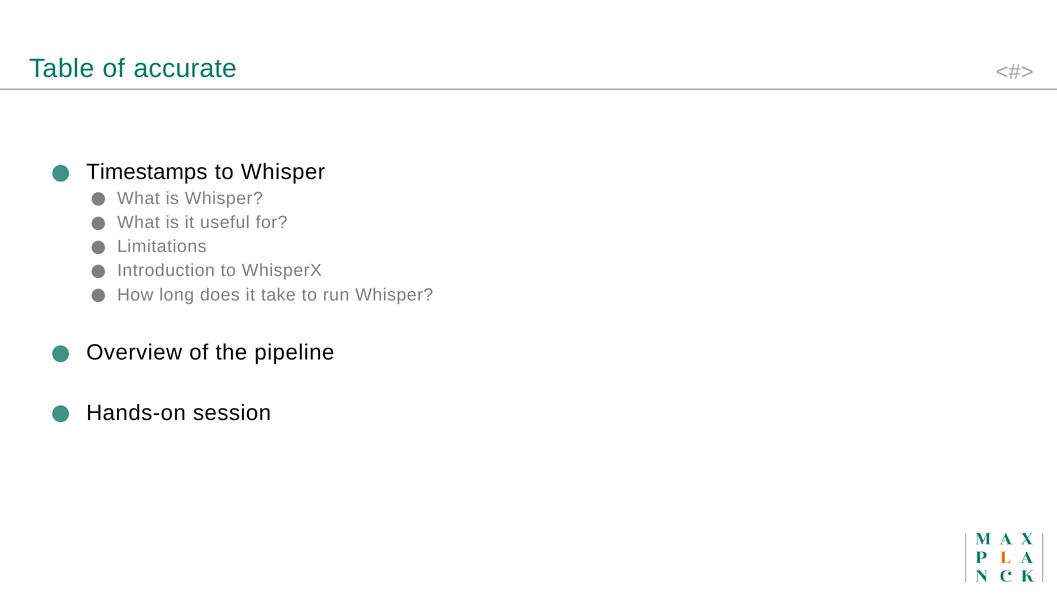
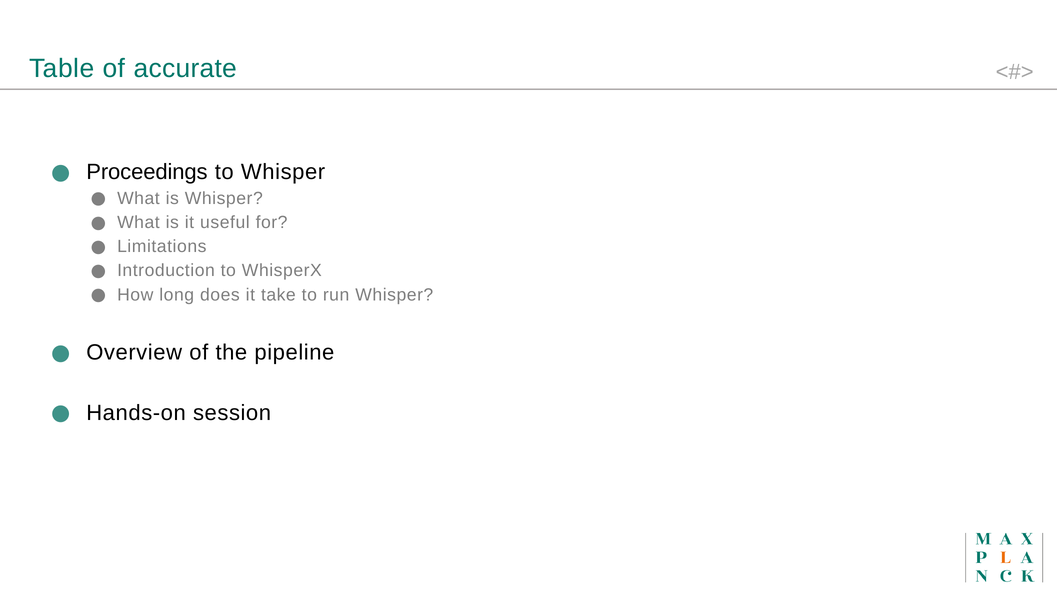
Timestamps: Timestamps -> Proceedings
